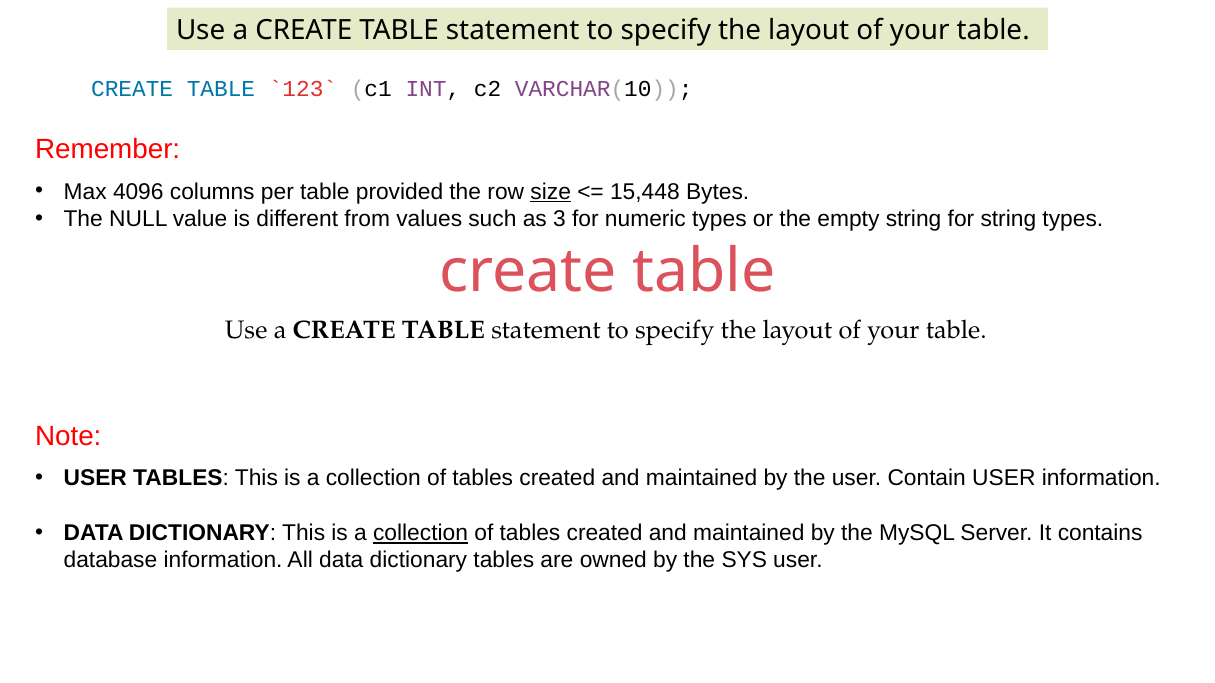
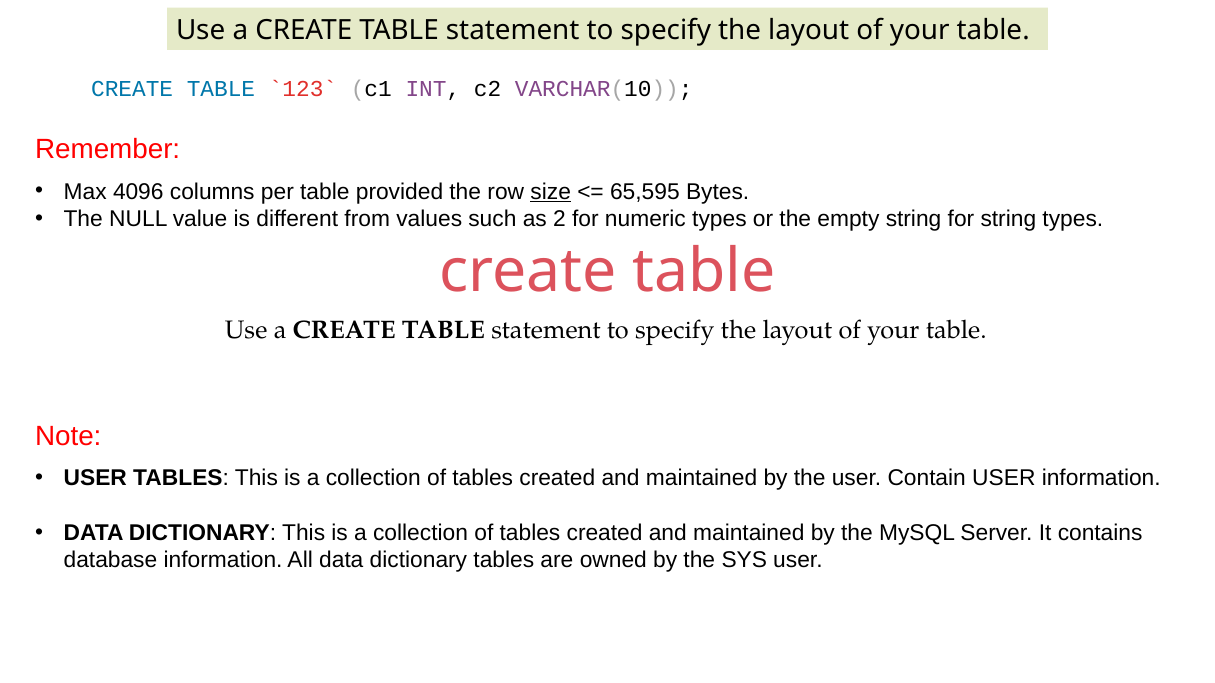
15,448: 15,448 -> 65,595
3: 3 -> 2
collection at (421, 533) underline: present -> none
